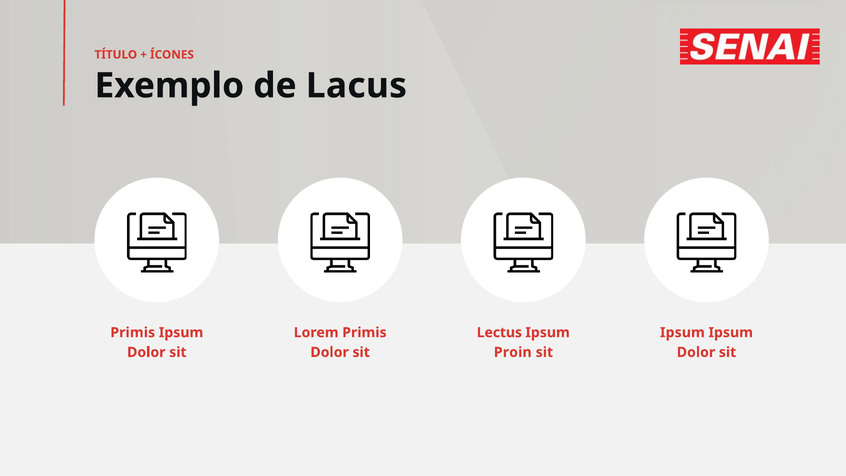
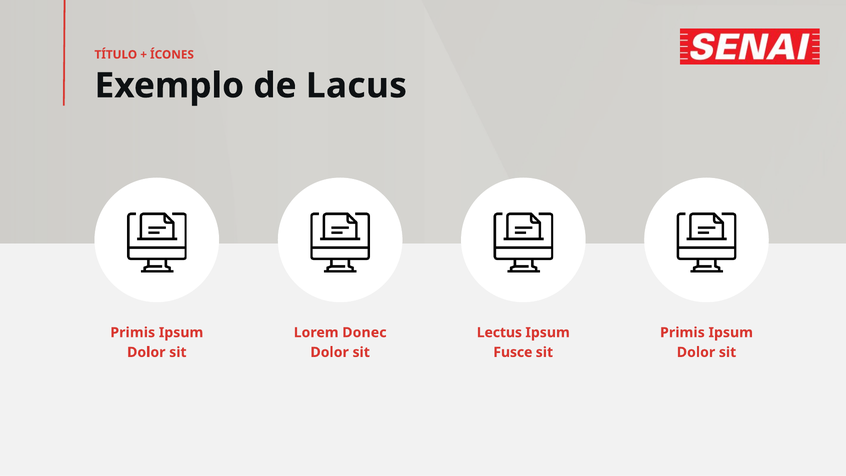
Lorem Primis: Primis -> Donec
Ipsum at (682, 332): Ipsum -> Primis
Proin: Proin -> Fusce
